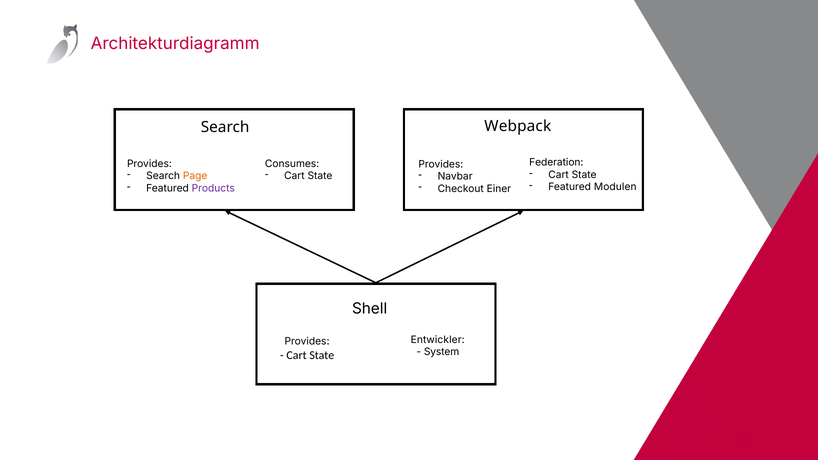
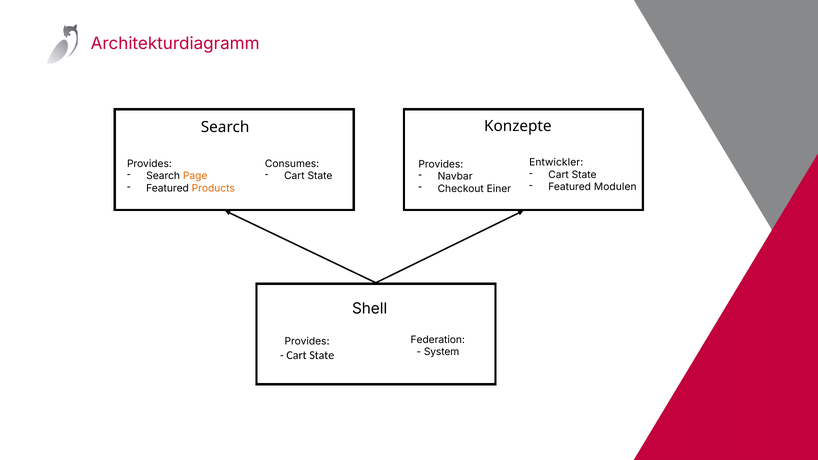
Webpack: Webpack -> Konzepte
Federation: Federation -> Entwickler
Products colour: purple -> orange
Entwickler: Entwickler -> Federation
